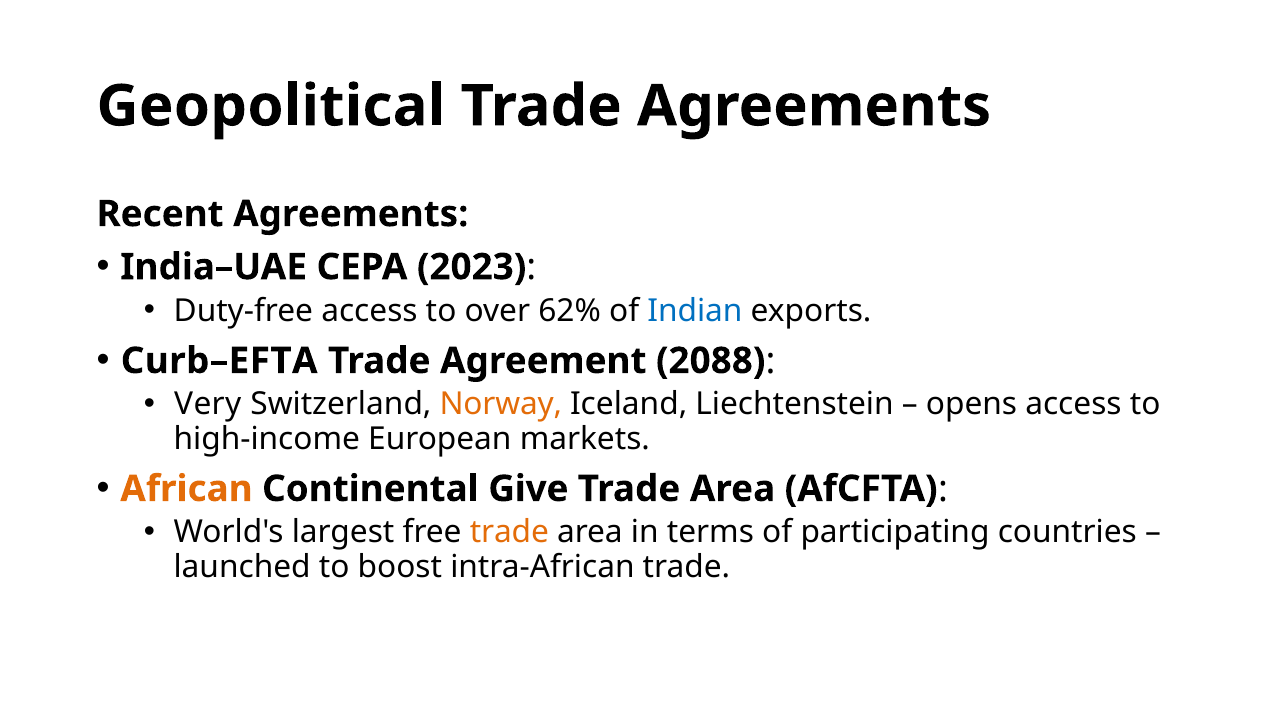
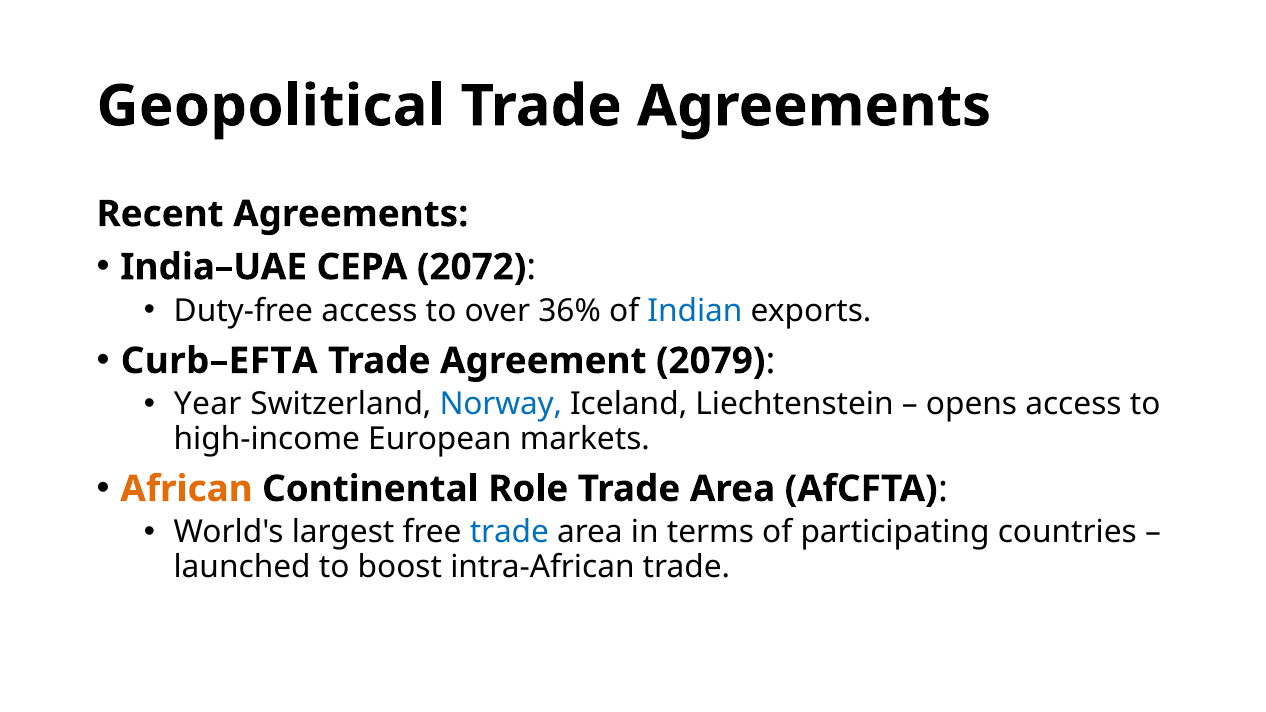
2023: 2023 -> 2072
62%: 62% -> 36%
2088: 2088 -> 2079
Very: Very -> Year
Norway colour: orange -> blue
Give: Give -> Role
trade at (509, 533) colour: orange -> blue
